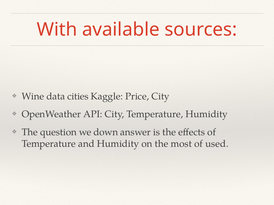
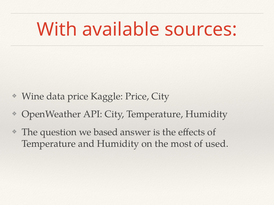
data cities: cities -> price
down: down -> based
